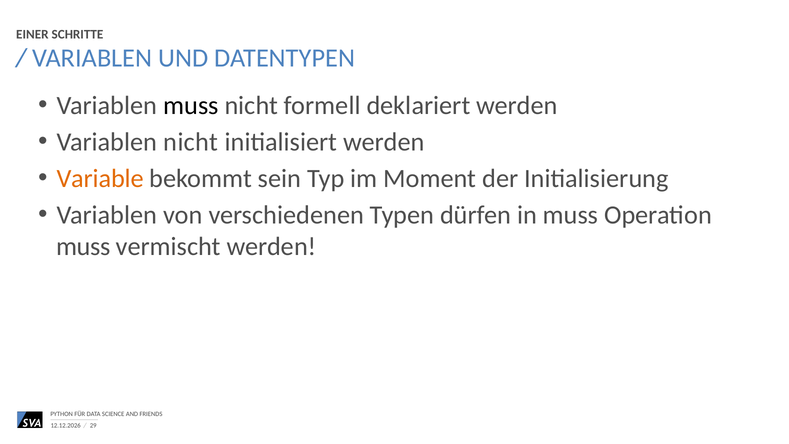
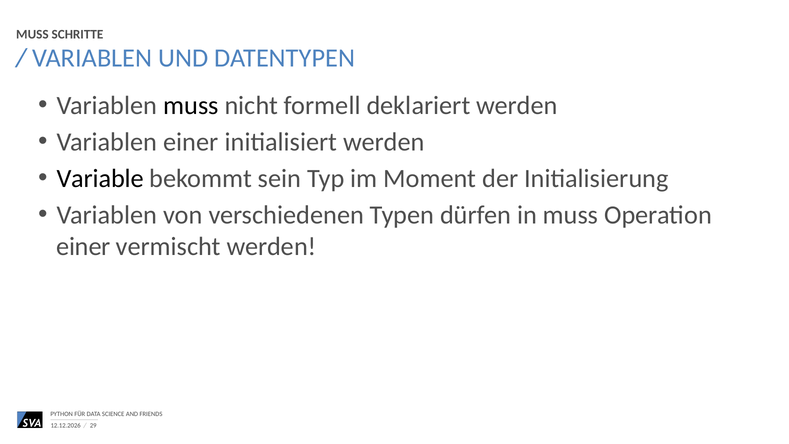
EINER at (32, 34): EINER -> MUSS
Variablen nicht: nicht -> einer
Variable colour: orange -> black
muss at (83, 246): muss -> einer
